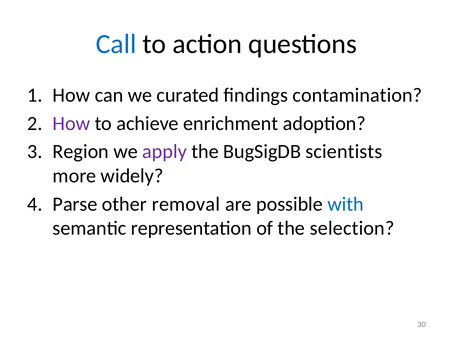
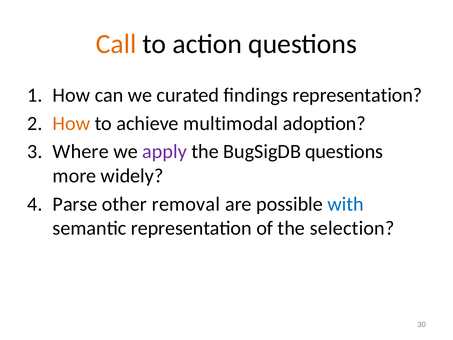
Call colour: blue -> orange
findings contamination: contamination -> representation
How at (71, 123) colour: purple -> orange
enrichment: enrichment -> multimodal
Region: Region -> Where
BugSigDB scientists: scientists -> questions
